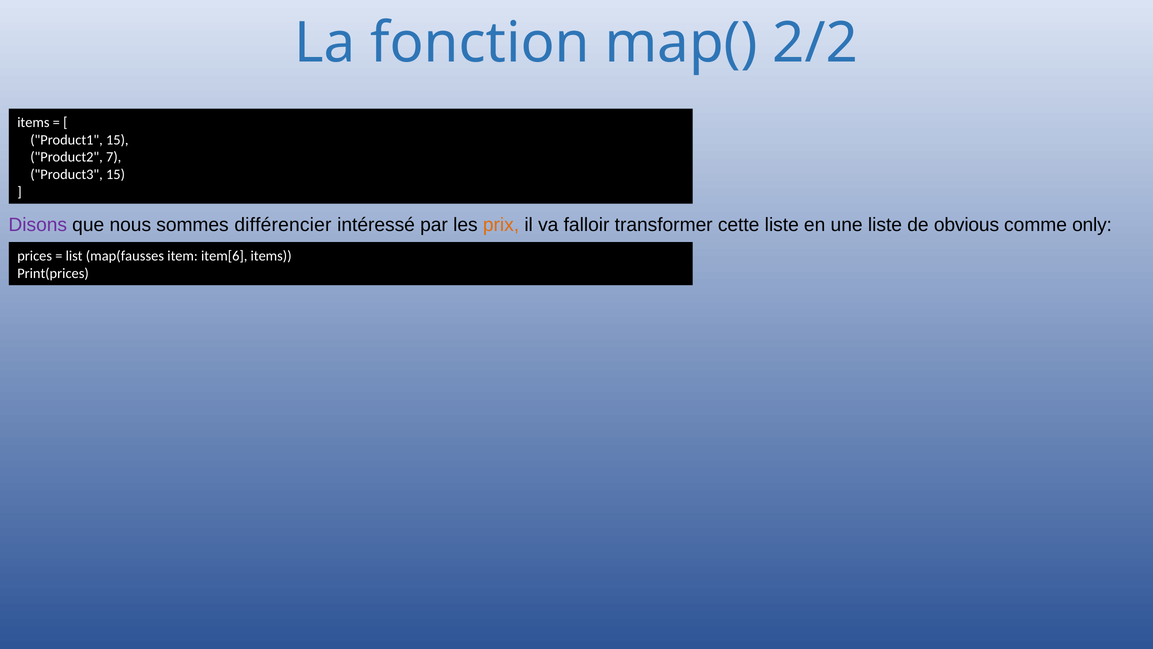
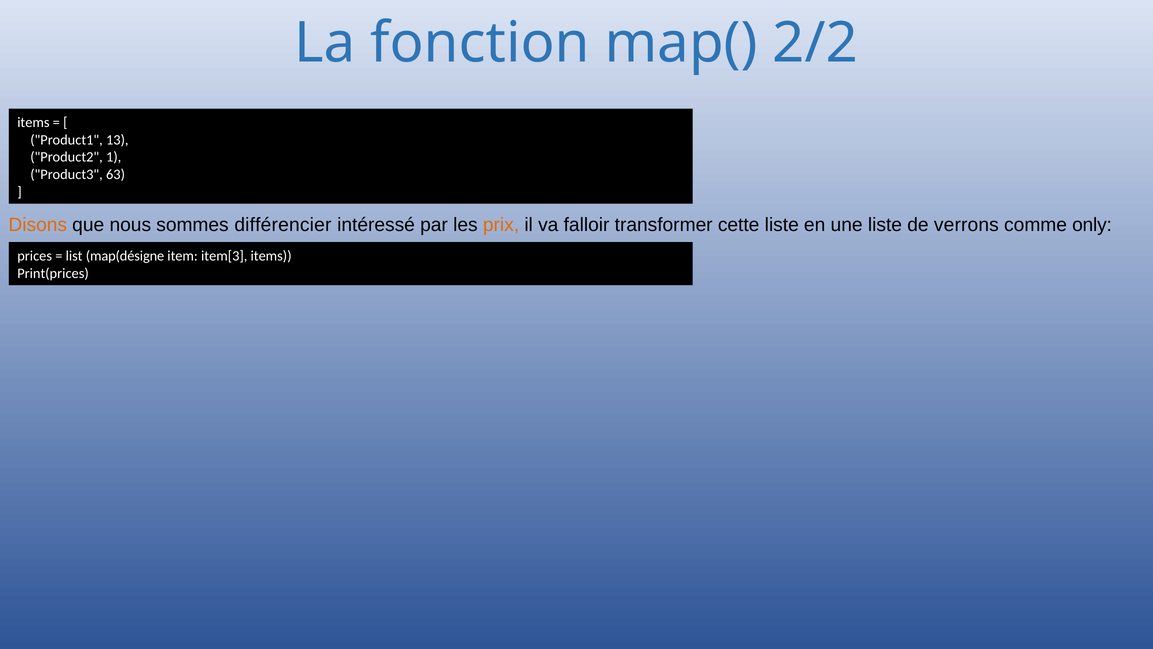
Product1 15: 15 -> 13
7: 7 -> 1
Product3 15: 15 -> 63
Disons colour: purple -> orange
obvious: obvious -> verrons
map(fausses: map(fausses -> map(désigne
item[6: item[6 -> item[3
